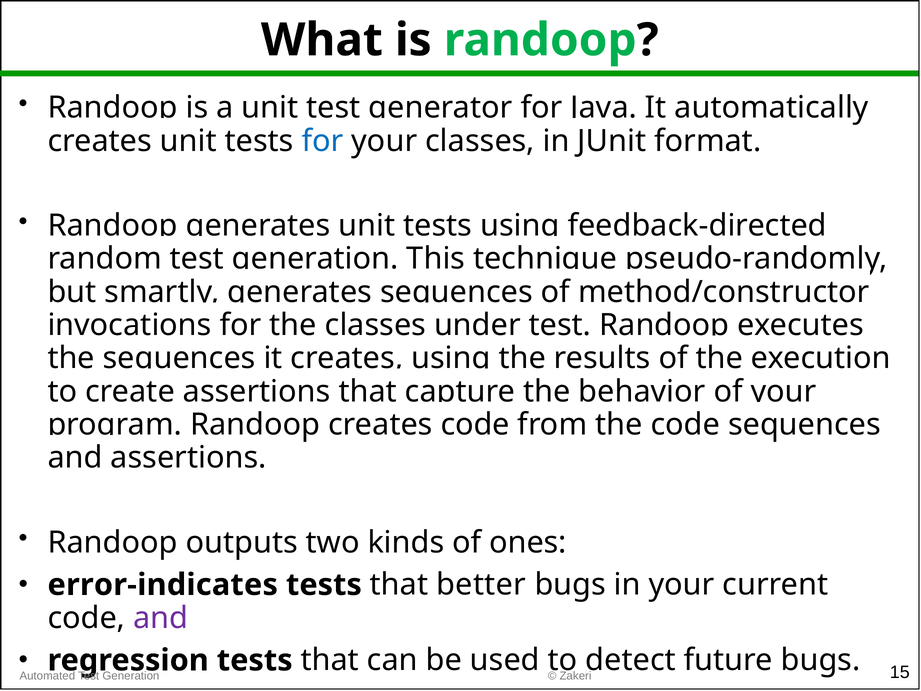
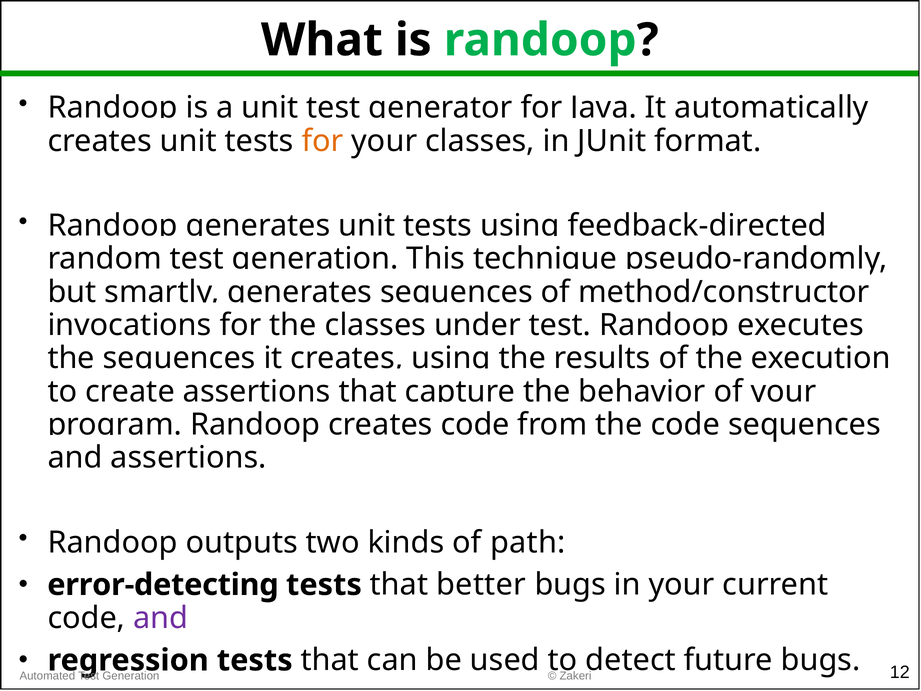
for at (323, 141) colour: blue -> orange
ones: ones -> path
error-indicates: error-indicates -> error-detecting
15: 15 -> 12
